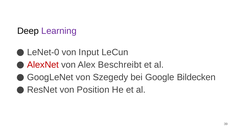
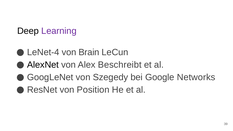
LeNet-0: LeNet-0 -> LeNet-4
Input: Input -> Brain
AlexNet colour: red -> black
Bildecken: Bildecken -> Networks
